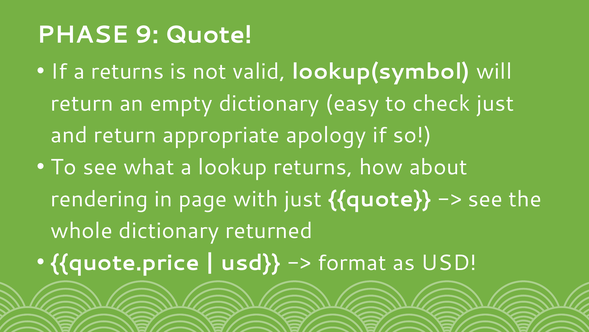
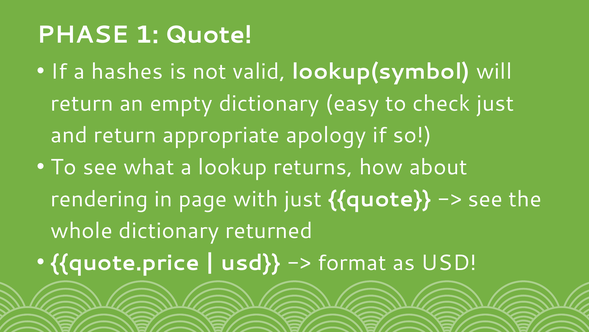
9: 9 -> 1
a returns: returns -> hashes
